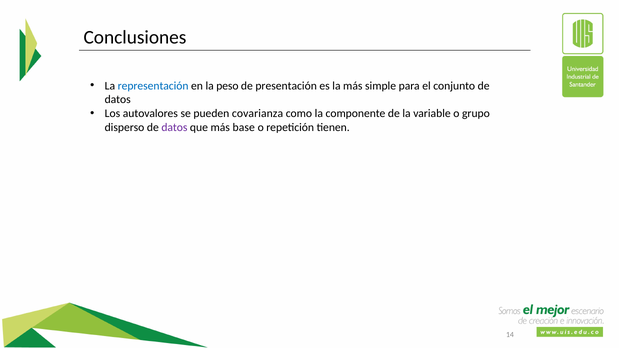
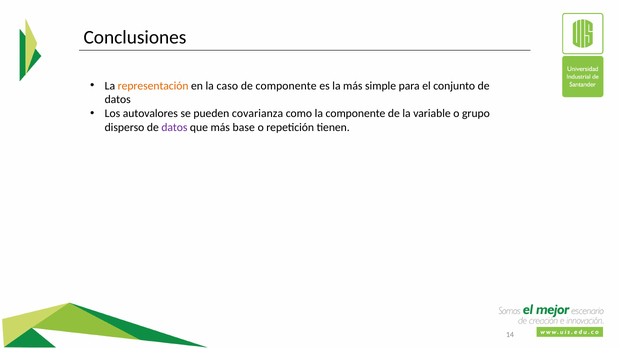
representación colour: blue -> orange
peso: peso -> caso
de presentación: presentación -> componente
